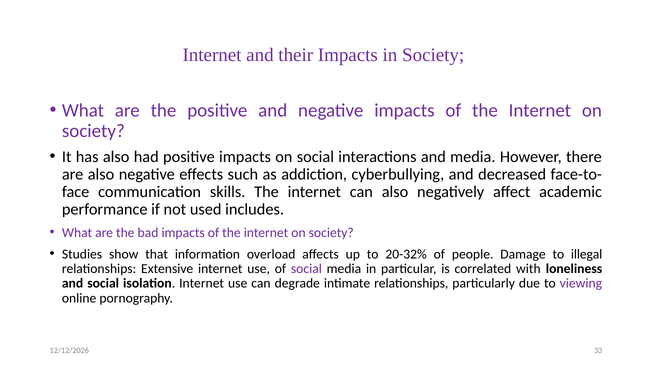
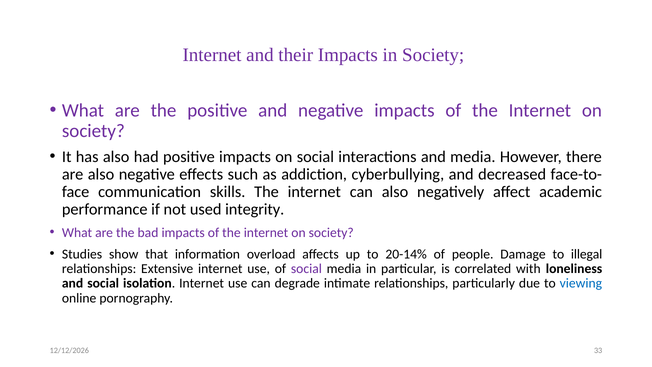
includes: includes -> integrity
20-32%: 20-32% -> 20-14%
viewing colour: purple -> blue
